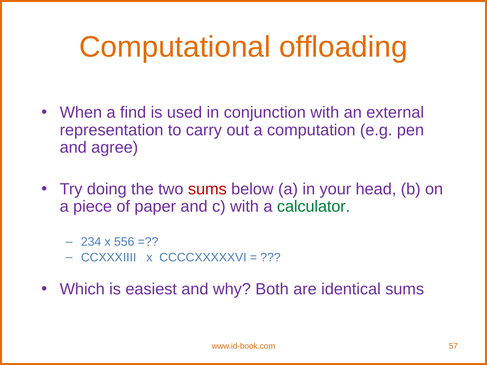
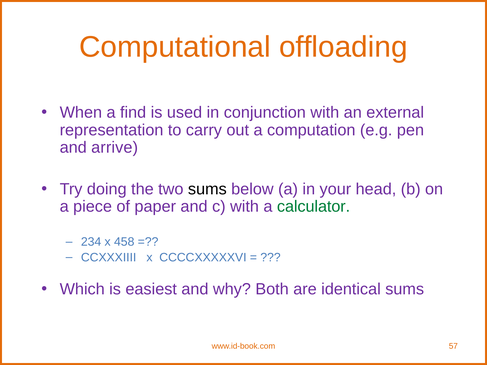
agree: agree -> arrive
sums at (207, 189) colour: red -> black
556: 556 -> 458
